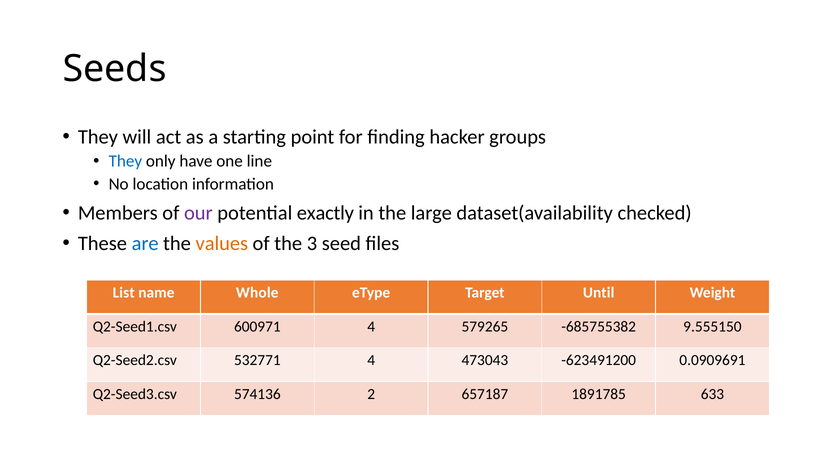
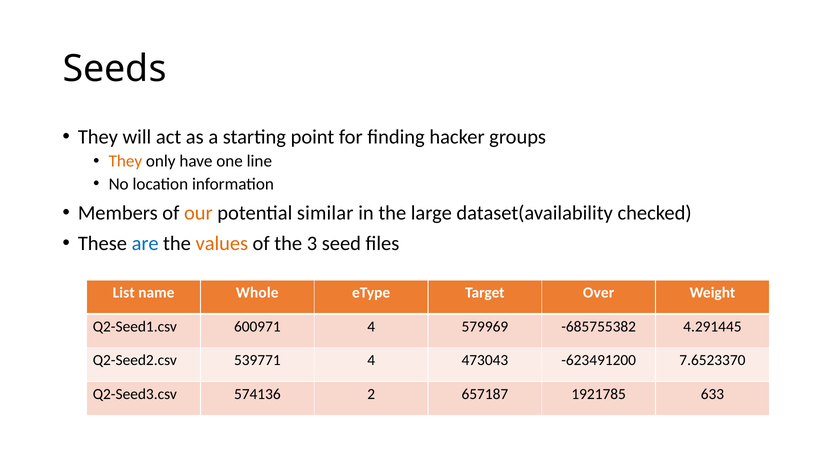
They at (125, 161) colour: blue -> orange
our colour: purple -> orange
exactly: exactly -> similar
Until: Until -> Over
579265: 579265 -> 579969
9.555150: 9.555150 -> 4.291445
532771: 532771 -> 539771
0.0909691: 0.0909691 -> 7.6523370
1891785: 1891785 -> 1921785
